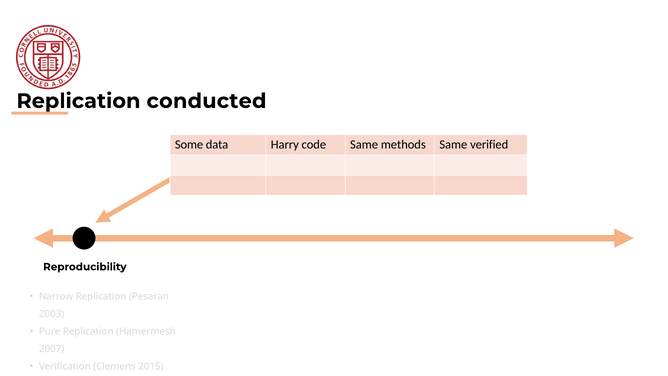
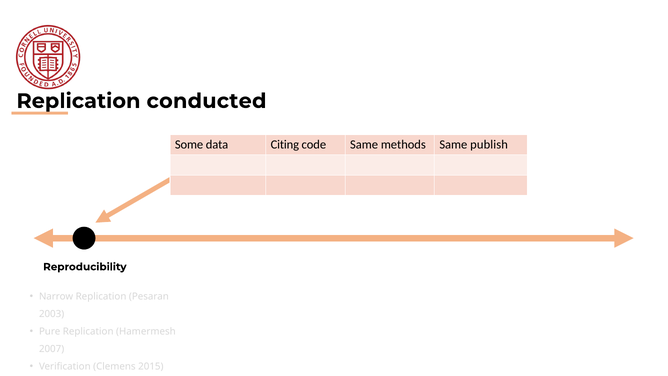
Harry: Harry -> Citing
verified: verified -> publish
